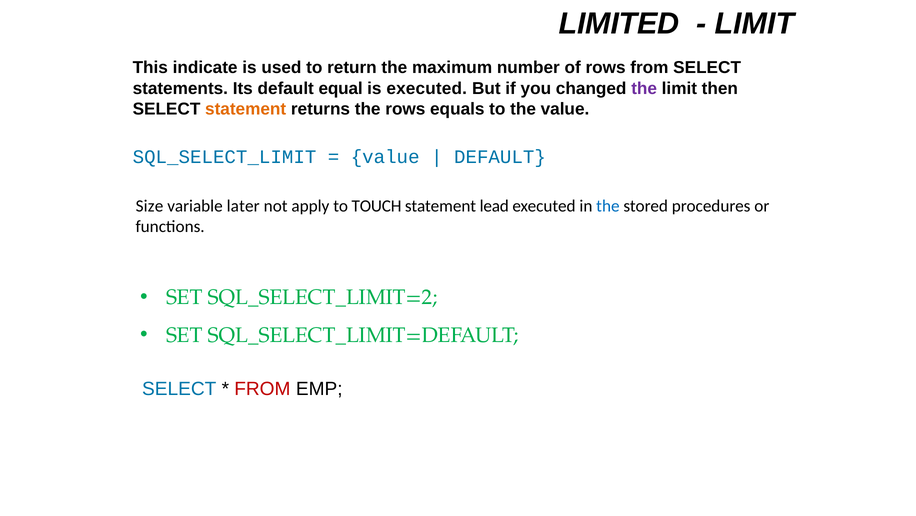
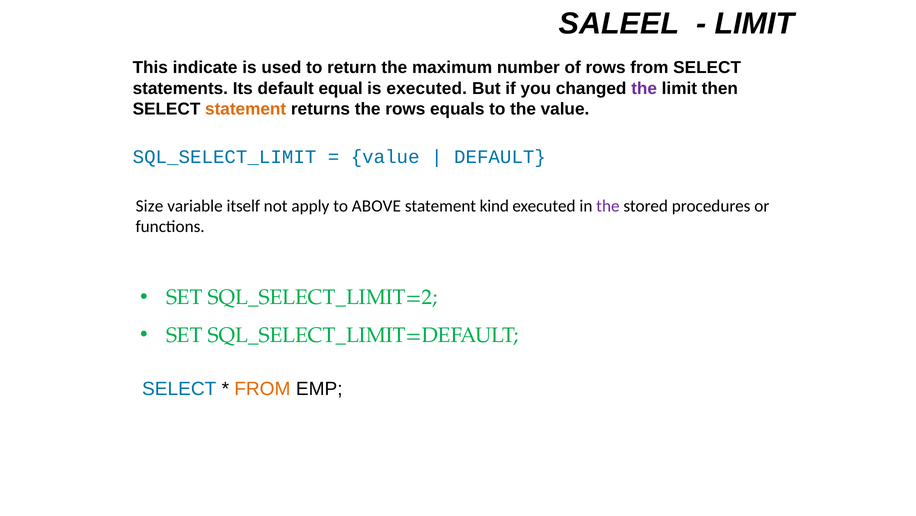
LIMITED: LIMITED -> SALEEL
later: later -> itself
TOUCH: TOUCH -> ABOVE
lead: lead -> kind
the at (608, 206) colour: blue -> purple
FROM at (262, 388) colour: red -> orange
